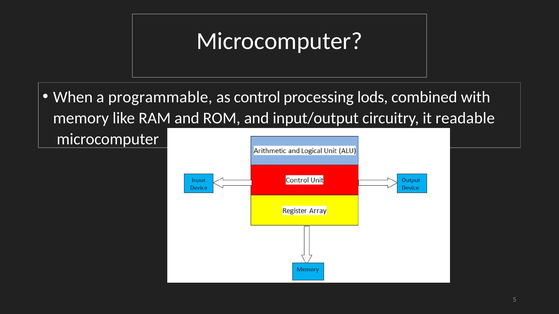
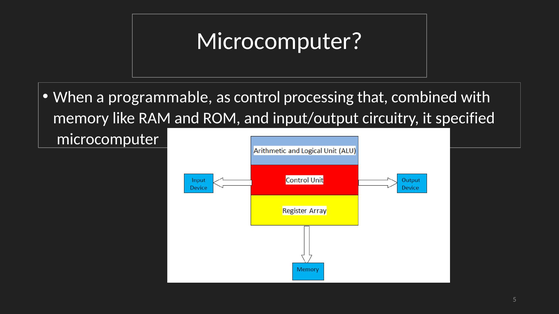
lods: lods -> that
readable: readable -> specified
